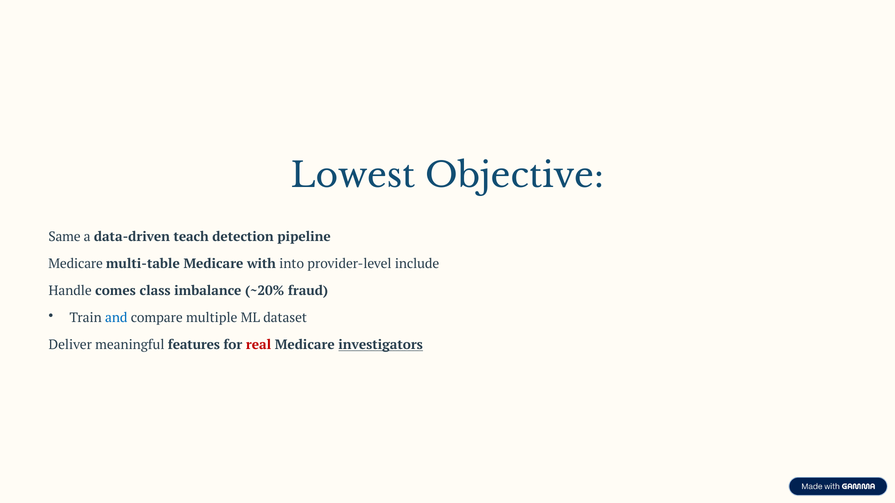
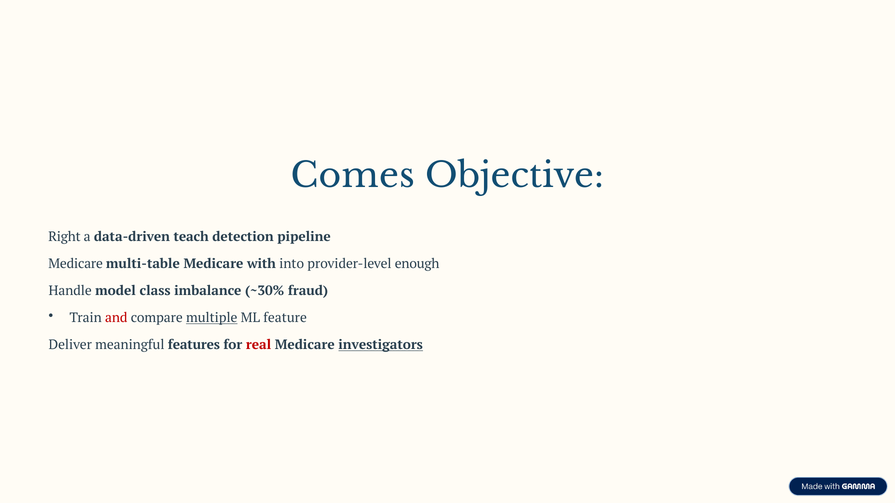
Lowest: Lowest -> Comes
Same: Same -> Right
include: include -> enough
comes: comes -> model
~20%: ~20% -> ~30%
and colour: blue -> red
multiple underline: none -> present
dataset: dataset -> feature
